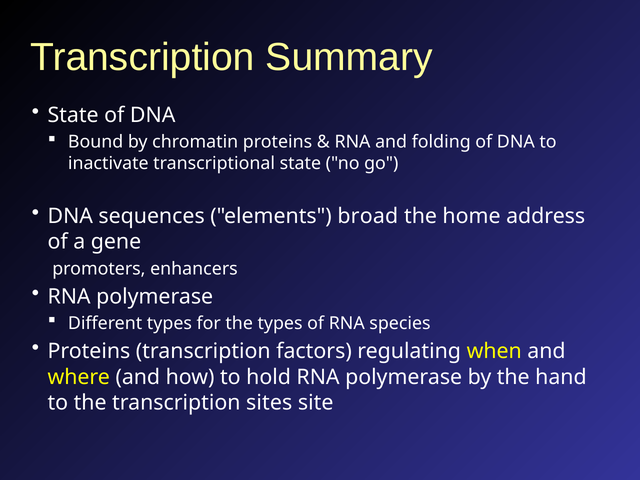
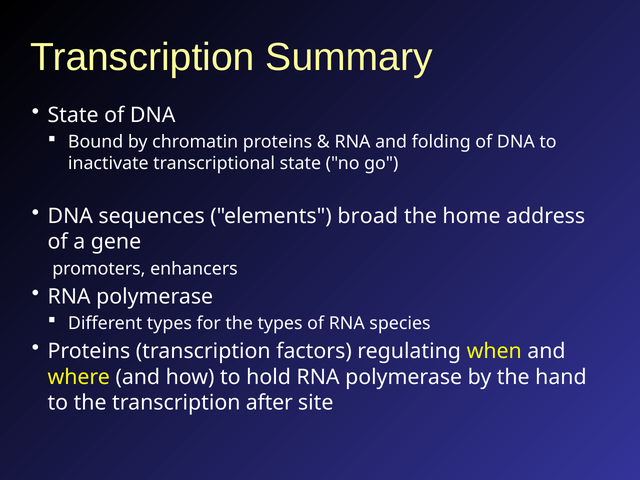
sites: sites -> after
